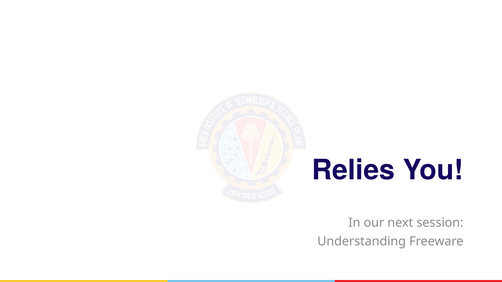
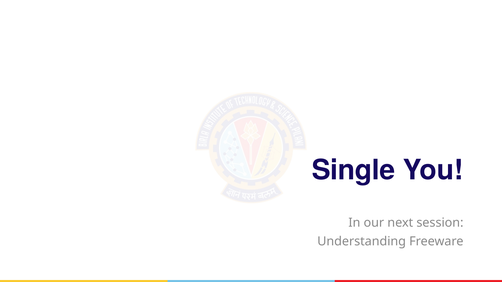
Relies: Relies -> Single
